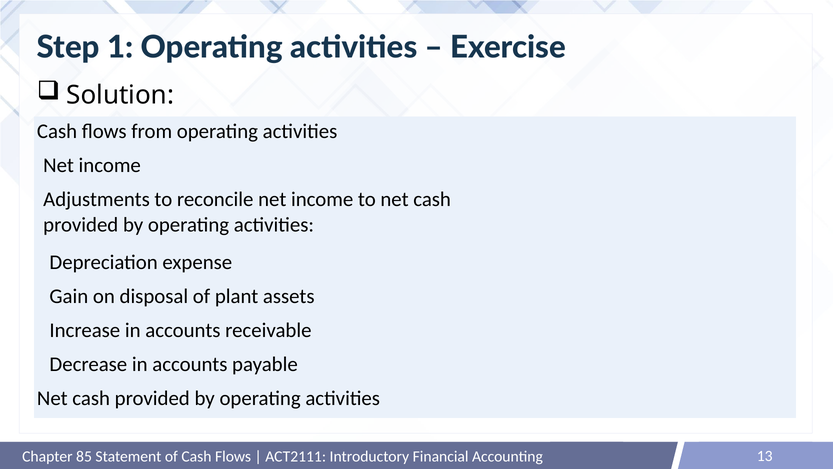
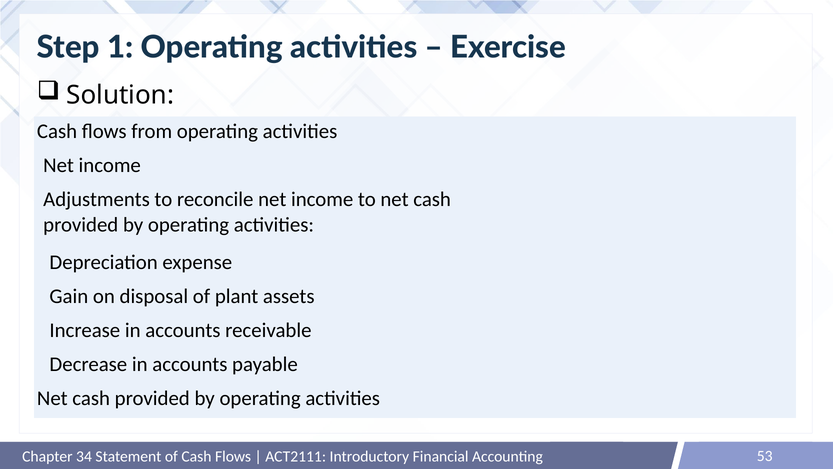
85: 85 -> 34
13: 13 -> 53
